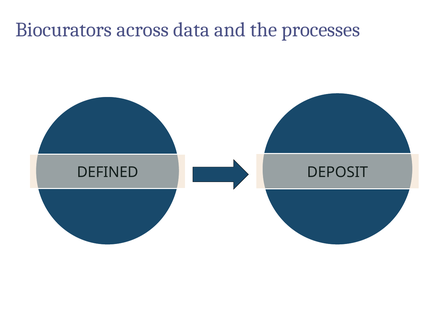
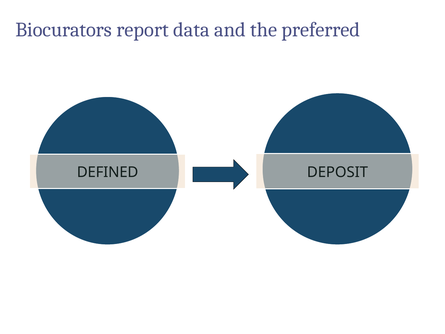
across: across -> report
processes: processes -> preferred
